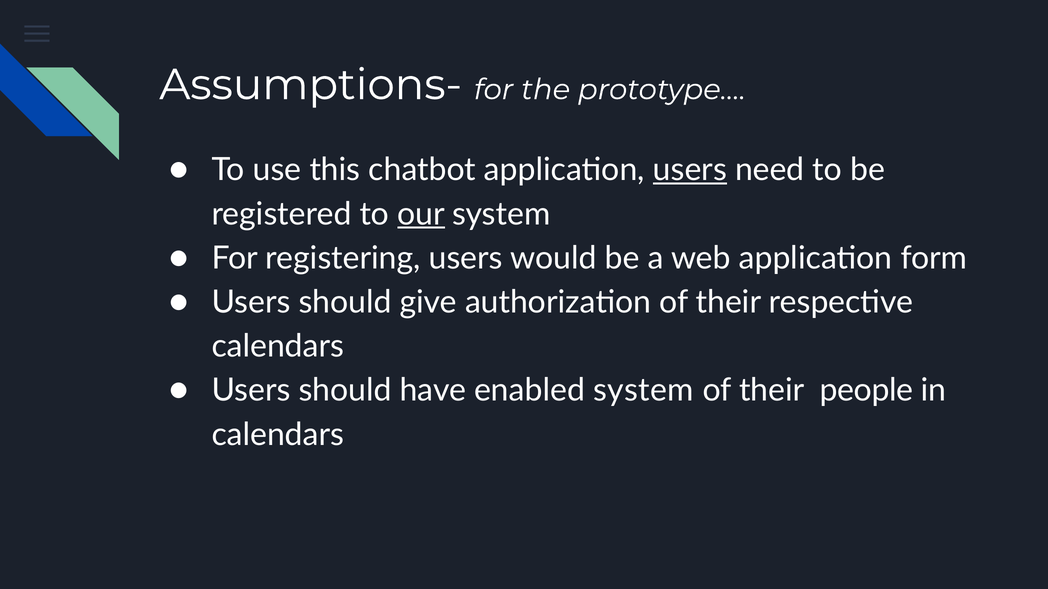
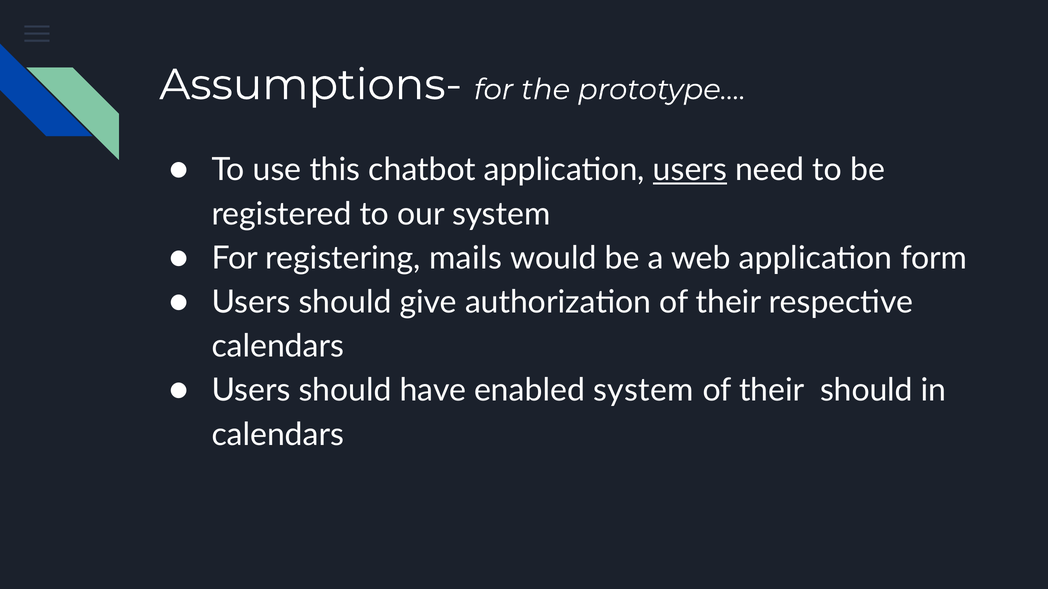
our underline: present -> none
registering users: users -> mails
their people: people -> should
